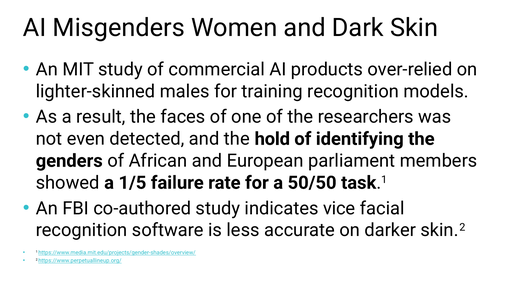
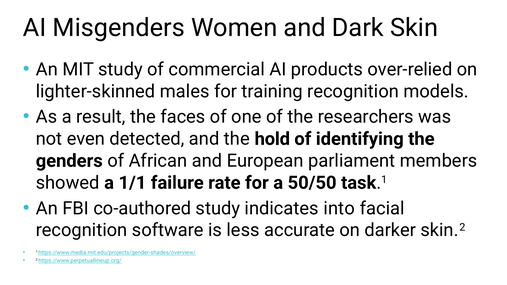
1/5: 1/5 -> 1/1
vice: vice -> into
